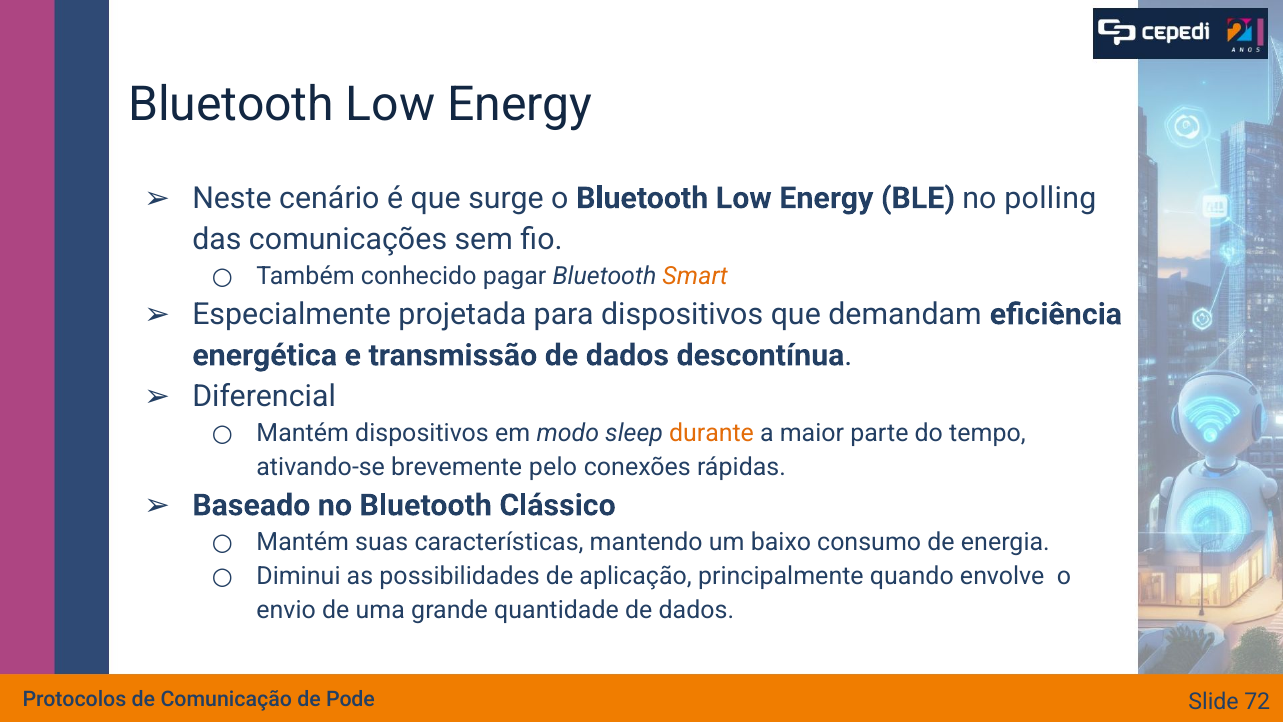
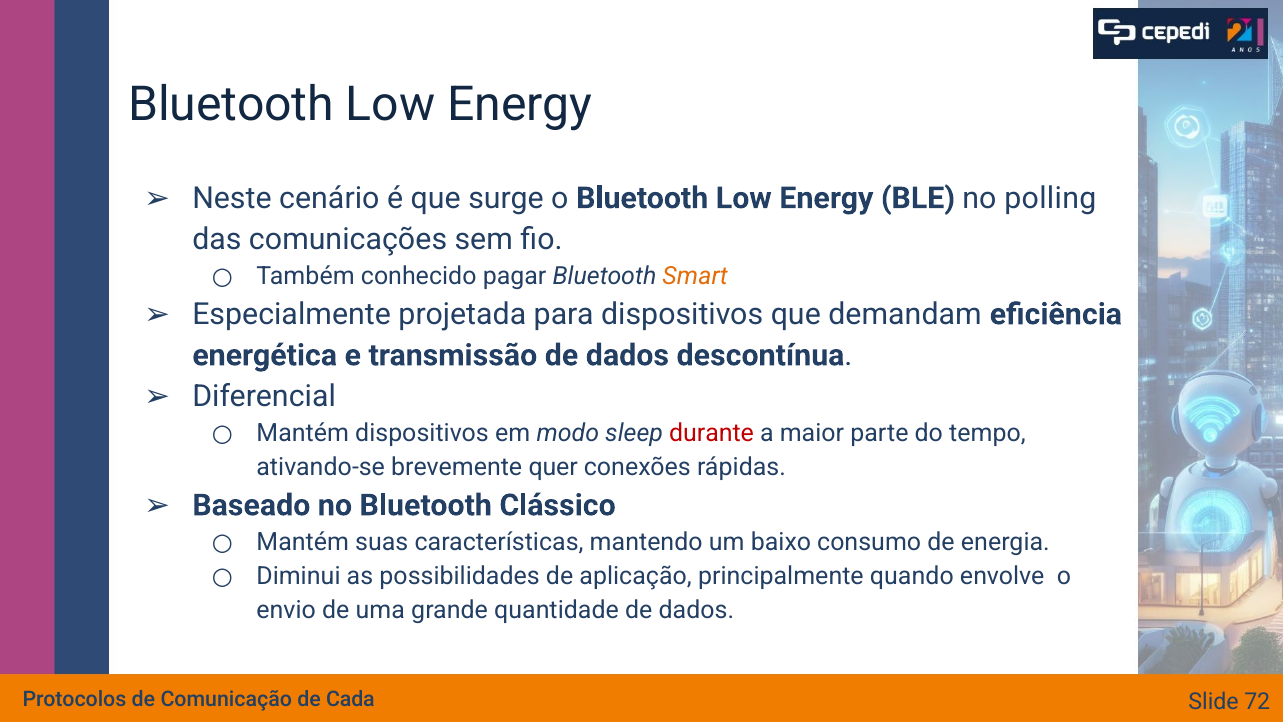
durante colour: orange -> red
pelo: pelo -> quer
Pode: Pode -> Cada
